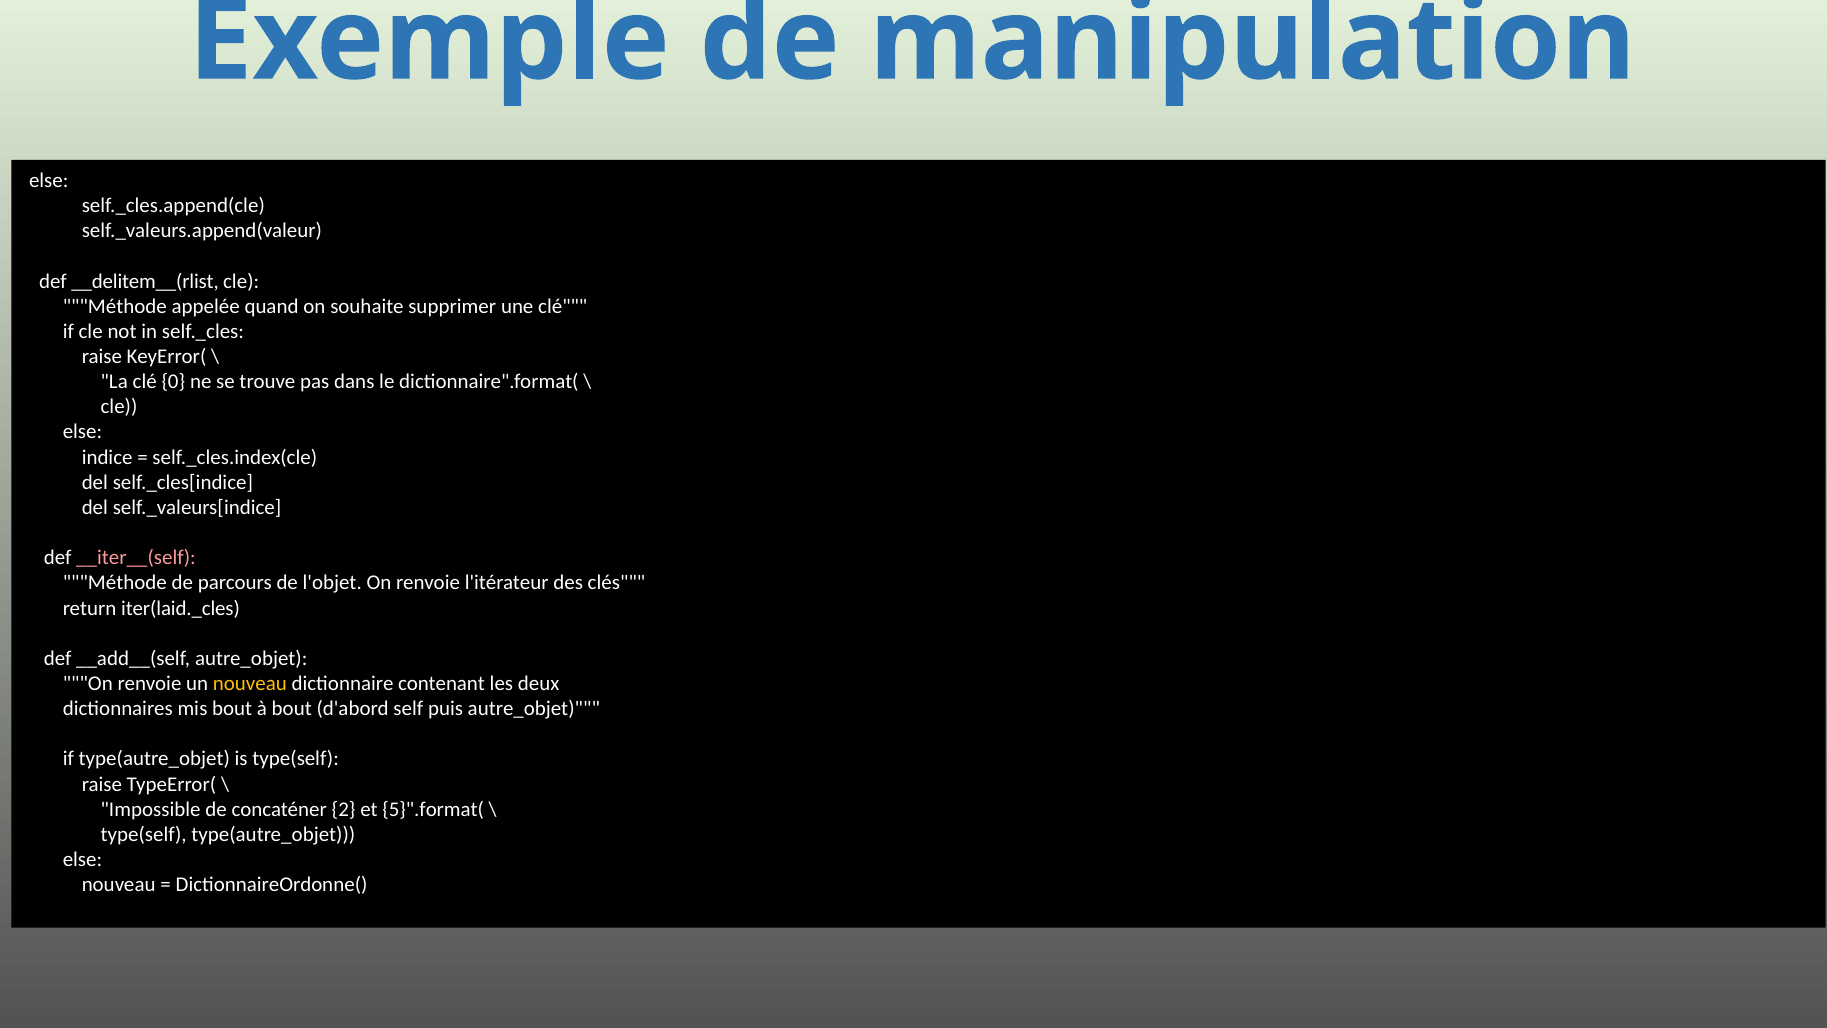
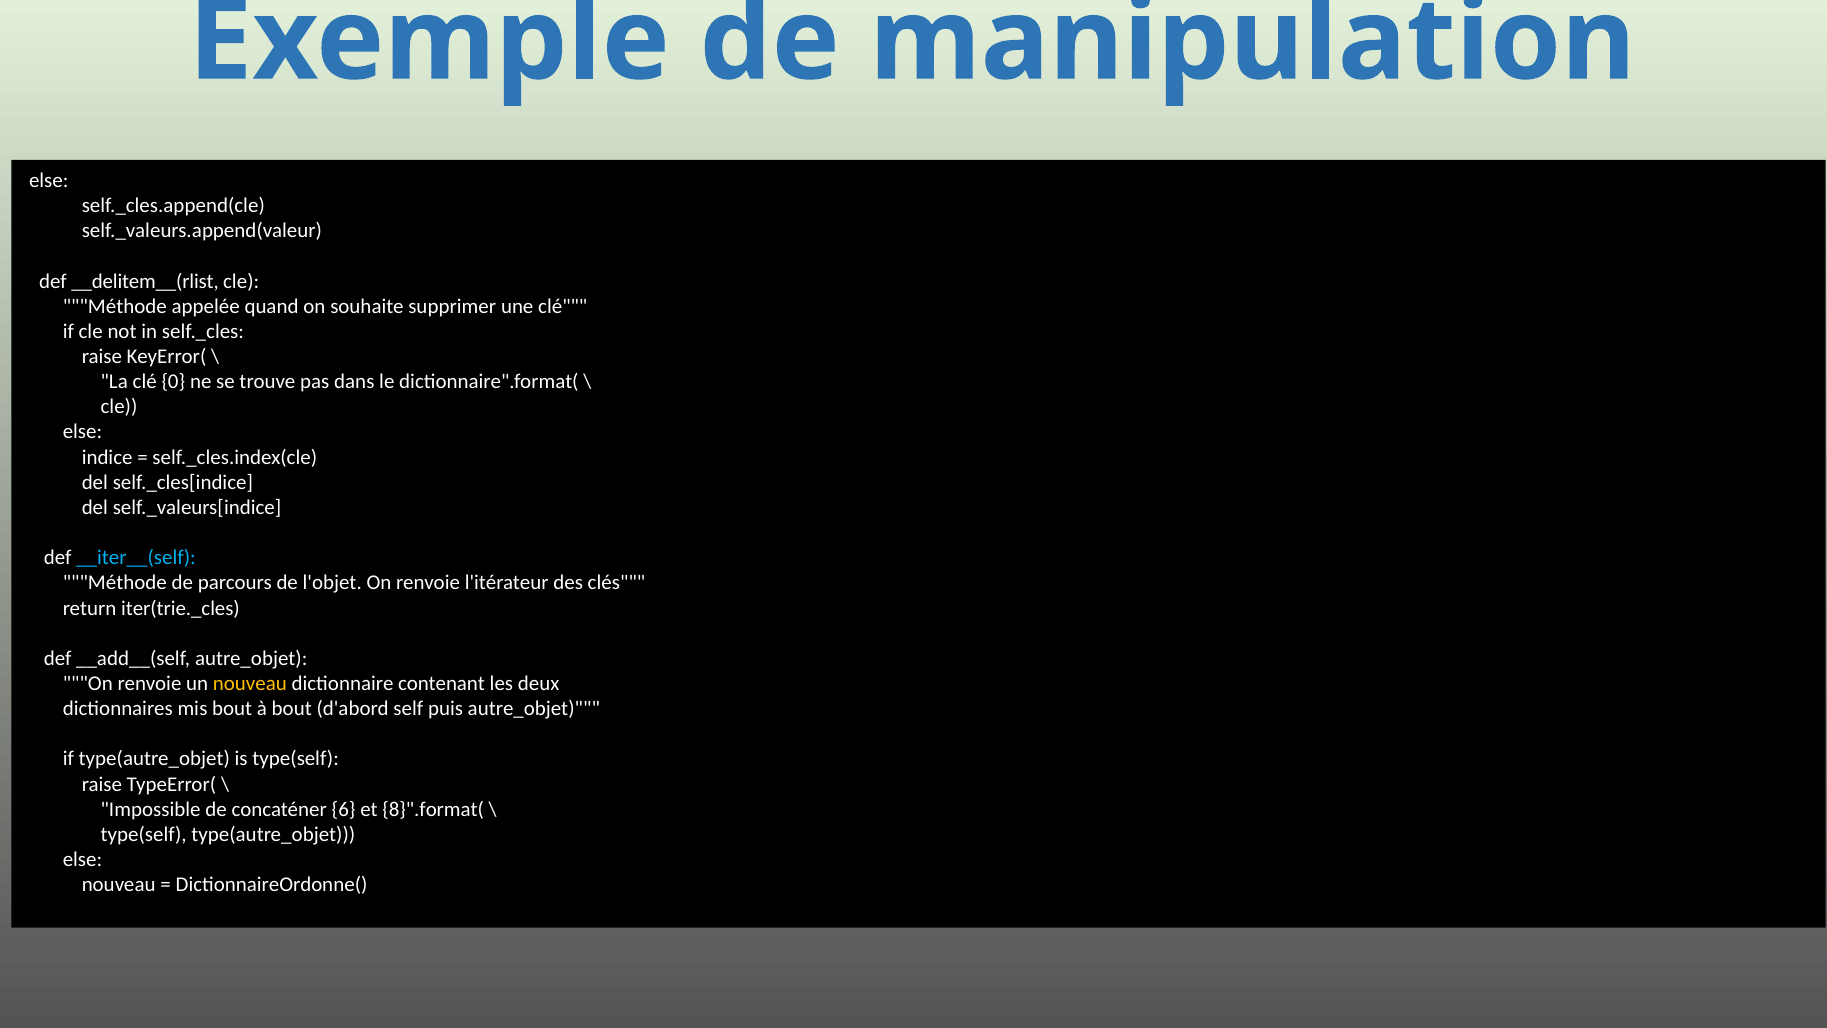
__iter__(self colour: pink -> light blue
iter(laid._cles: iter(laid._cles -> iter(trie._cles
2: 2 -> 6
5}".format(: 5}".format( -> 8}".format(
